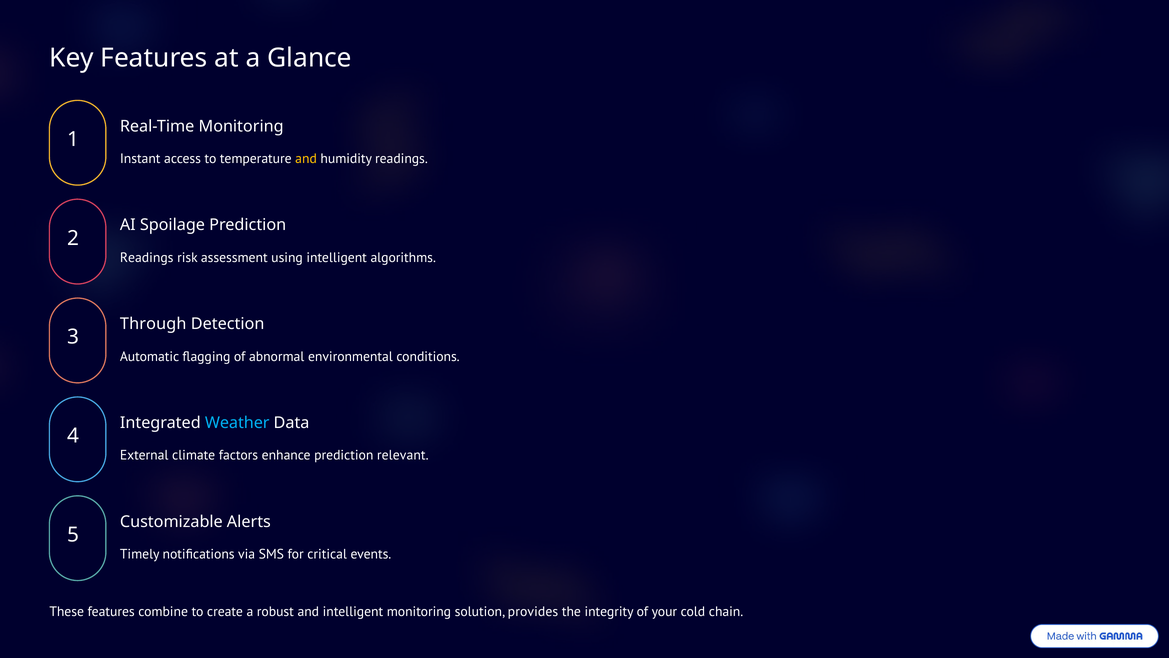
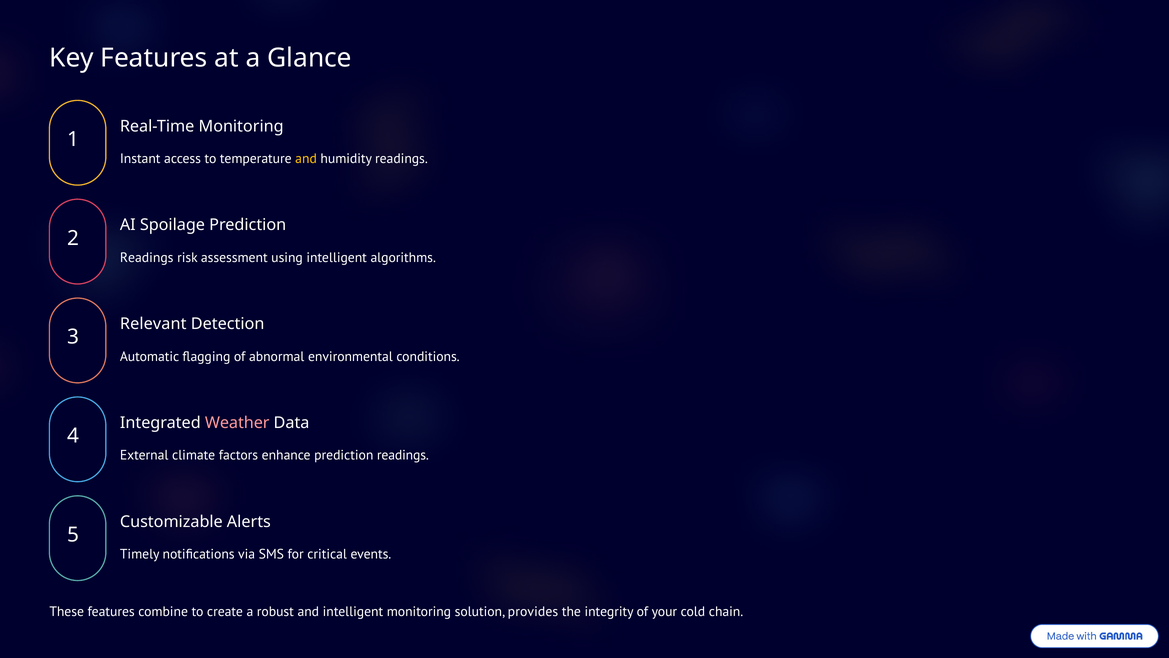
Through: Through -> Relevant
Weather colour: light blue -> pink
enhance prediction relevant: relevant -> readings
